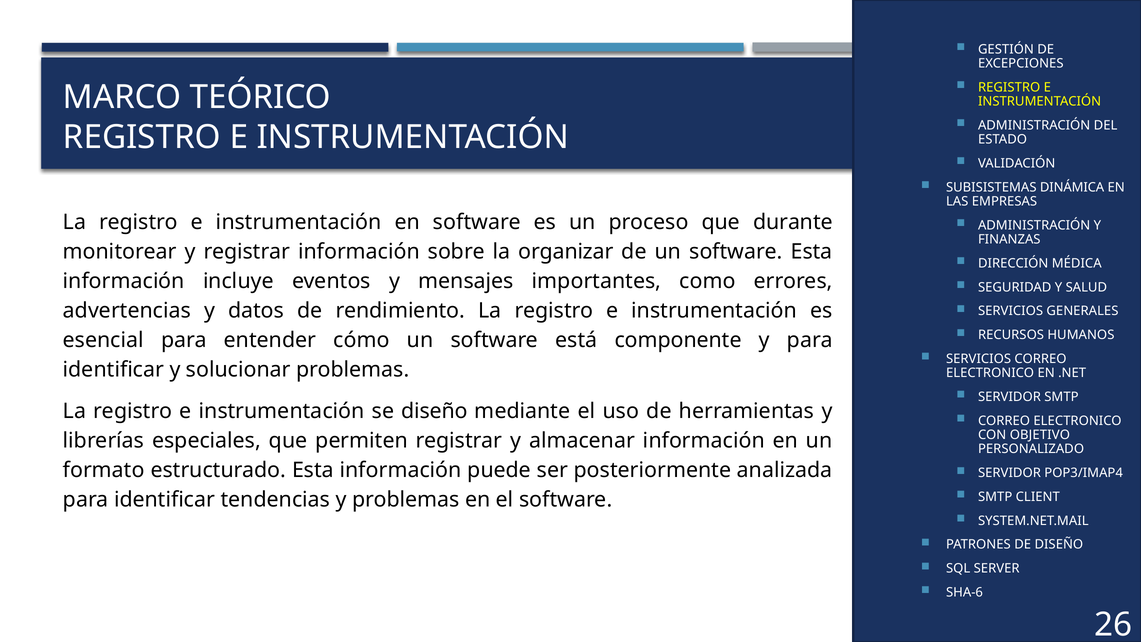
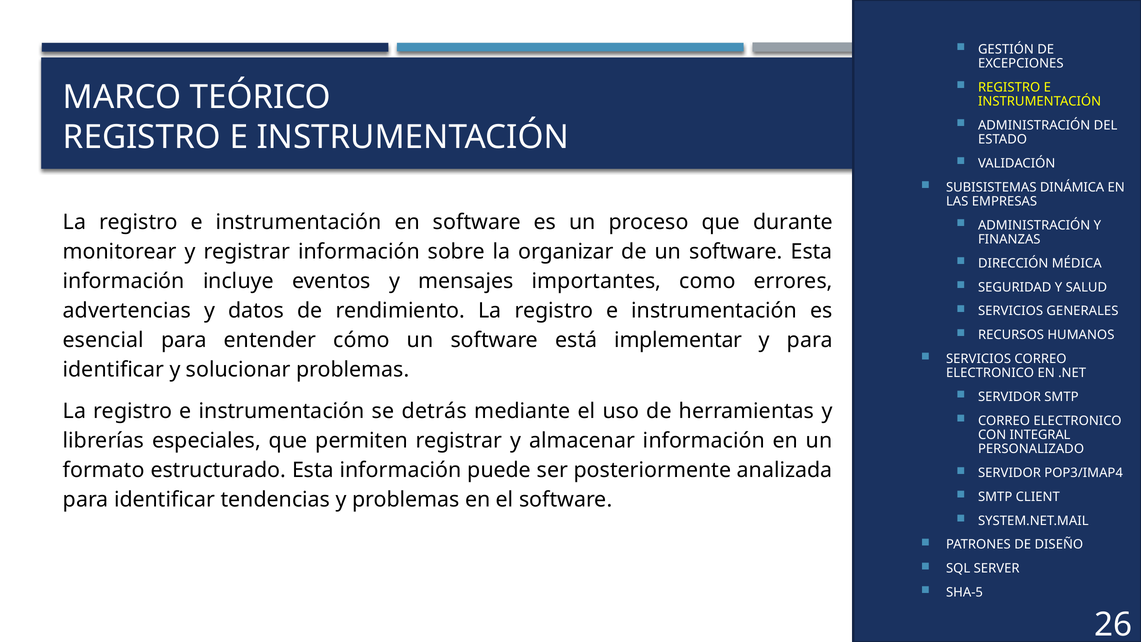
componente: componente -> implementar
se diseño: diseño -> detrás
OBJETIVO: OBJETIVO -> INTEGRAL
SHA-6: SHA-6 -> SHA-5
